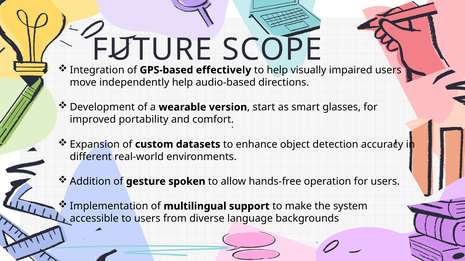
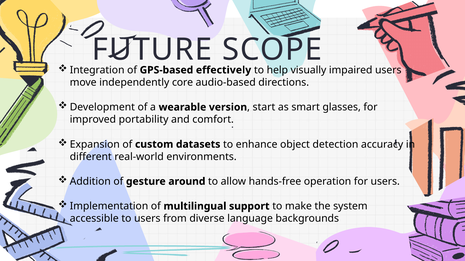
independently help: help -> core
spoken: spoken -> around
